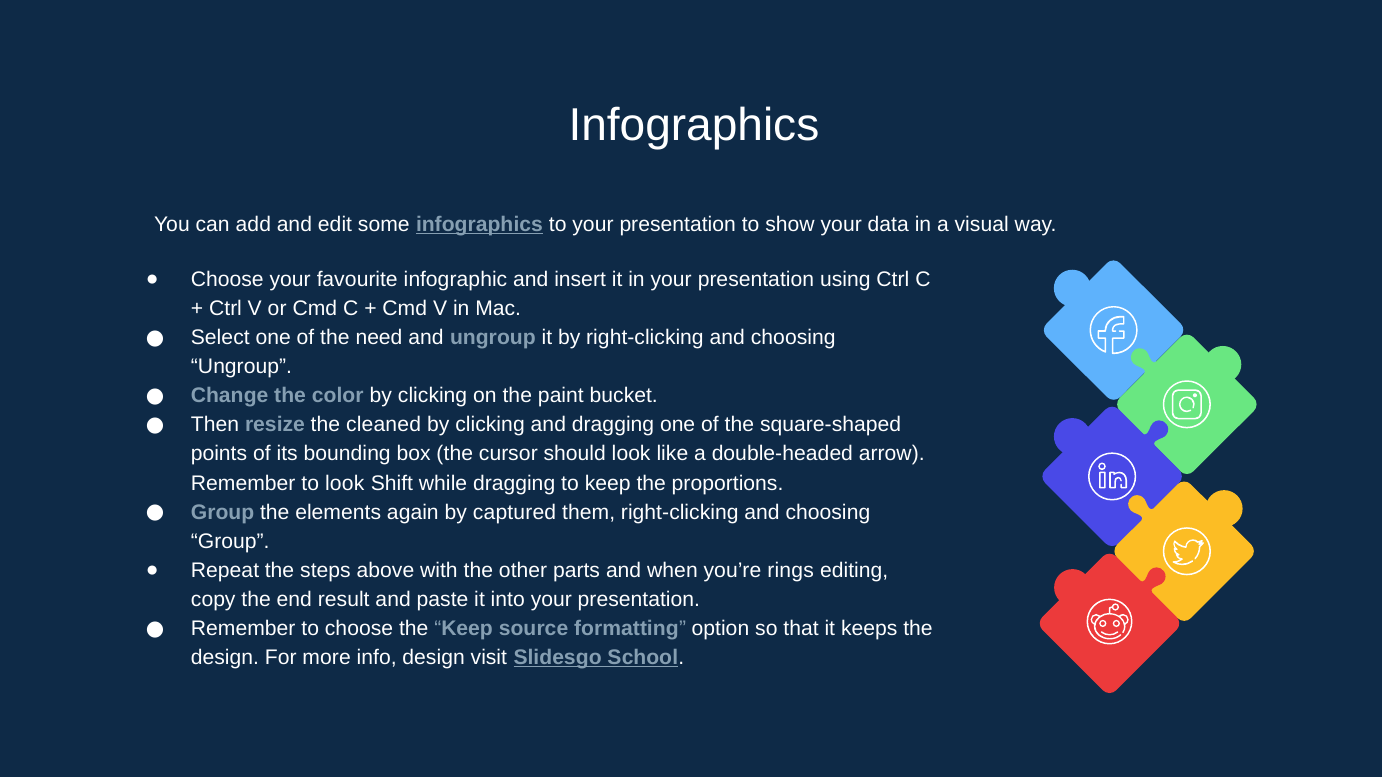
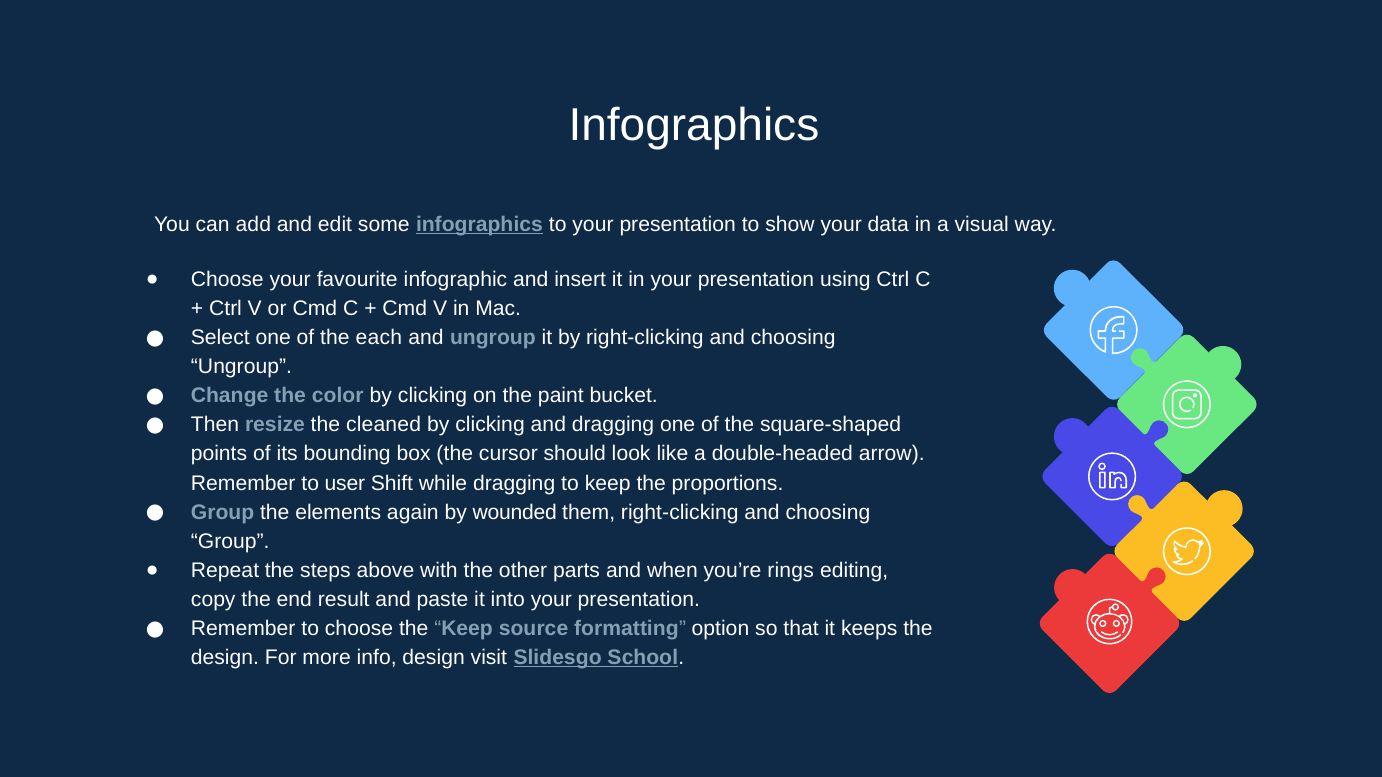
need: need -> each
to look: look -> user
captured: captured -> wounded
